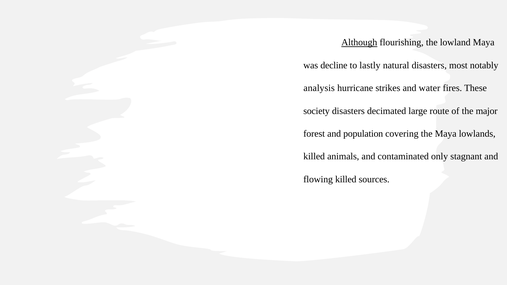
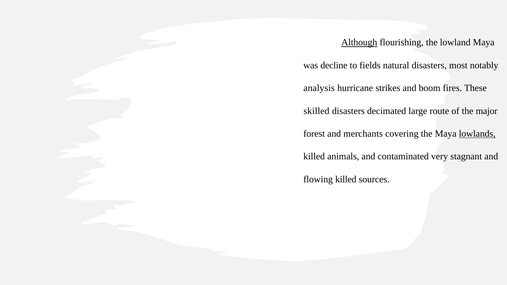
lastly: lastly -> fields
water: water -> boom
society: society -> skilled
population: population -> merchants
lowlands underline: none -> present
only: only -> very
